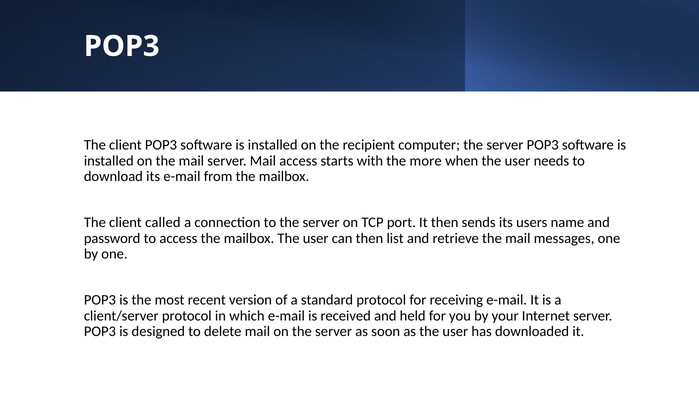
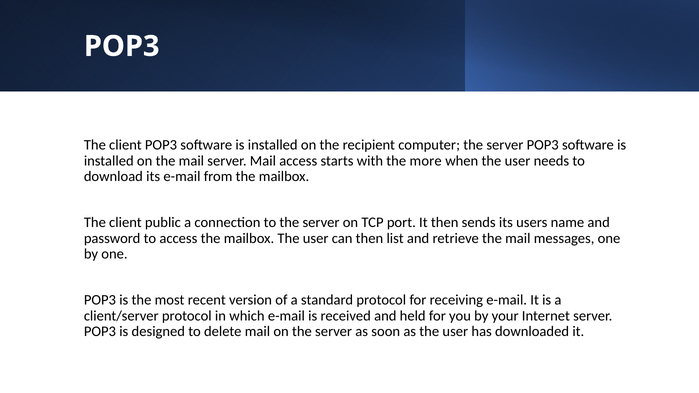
called: called -> public
